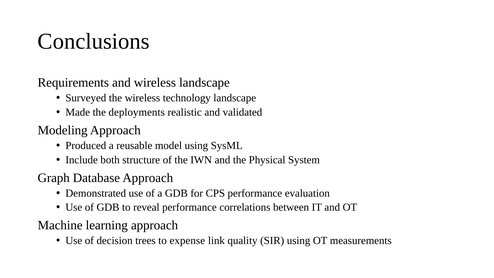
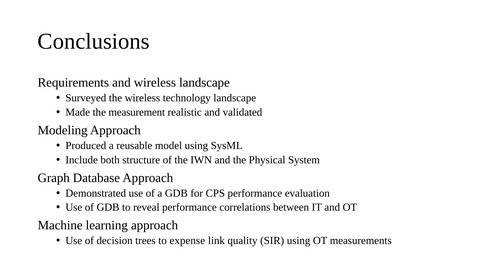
deployments: deployments -> measurement
